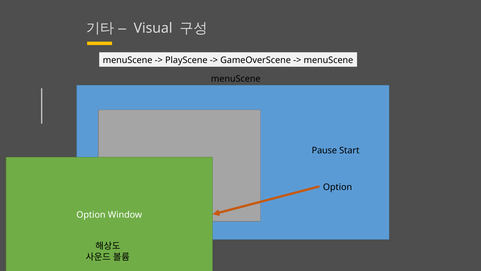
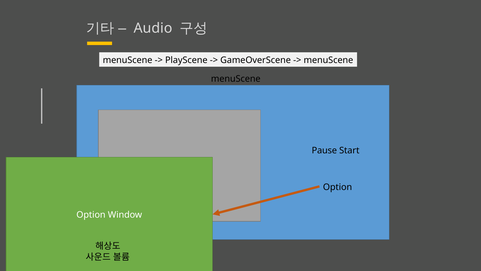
Visual: Visual -> Audio
